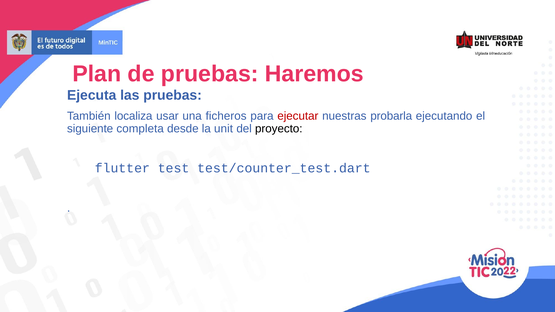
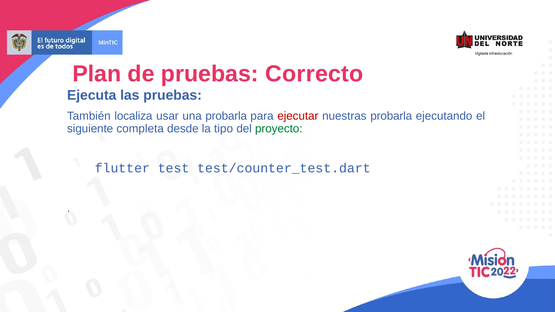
Haremos: Haremos -> Correcto
una ficheros: ficheros -> probarla
unit: unit -> tipo
proyecto colour: black -> green
